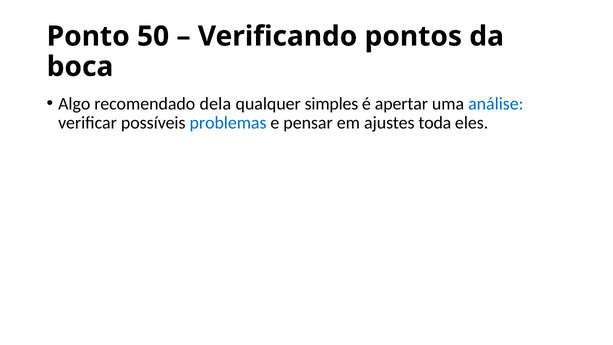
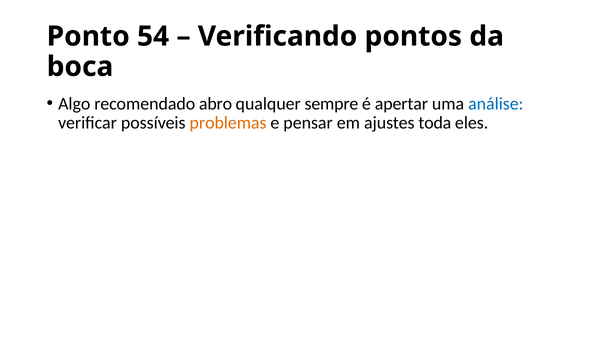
50: 50 -> 54
dela: dela -> abro
simples: simples -> sempre
problemas colour: blue -> orange
